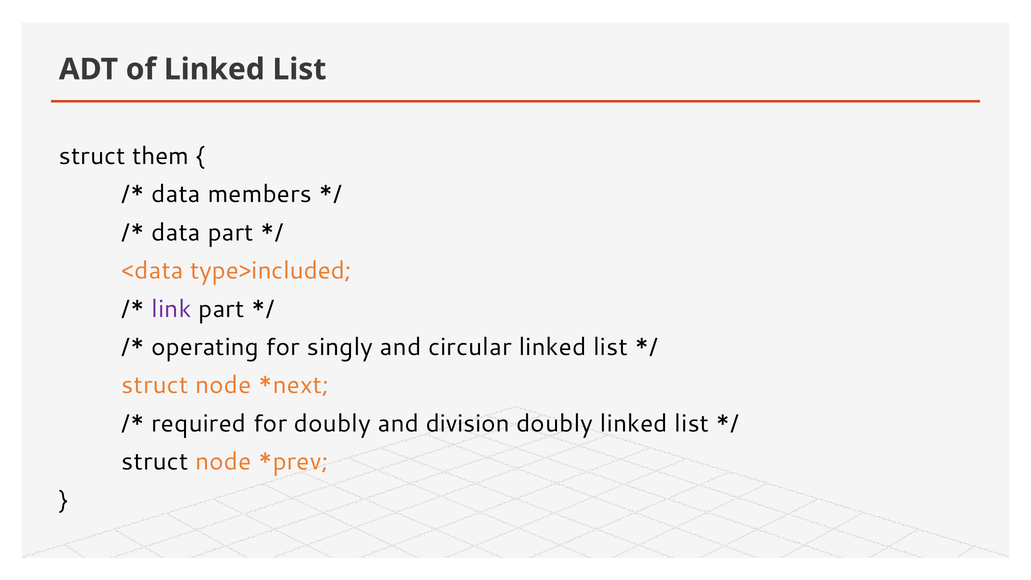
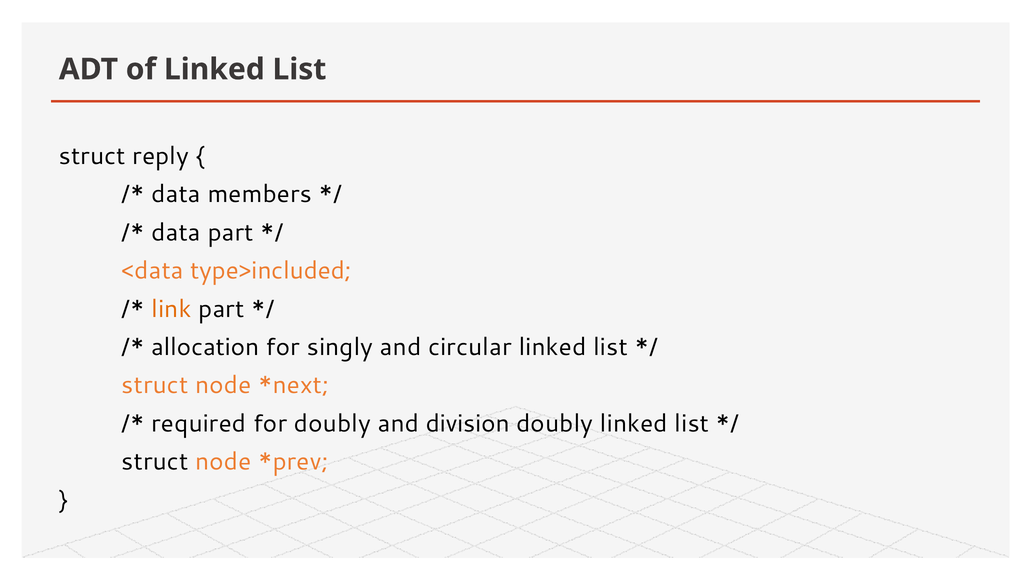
them: them -> reply
link colour: purple -> orange
operating: operating -> allocation
